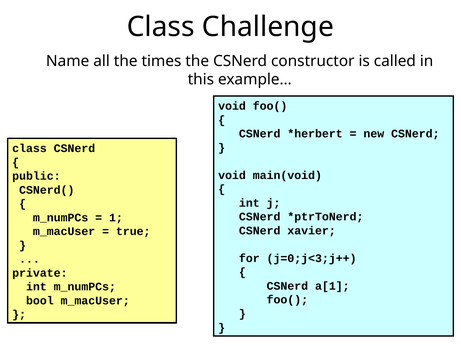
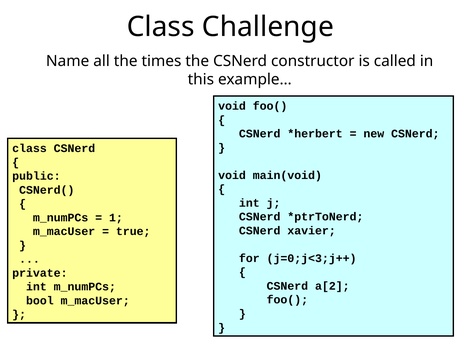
a[1: a[1 -> a[2
